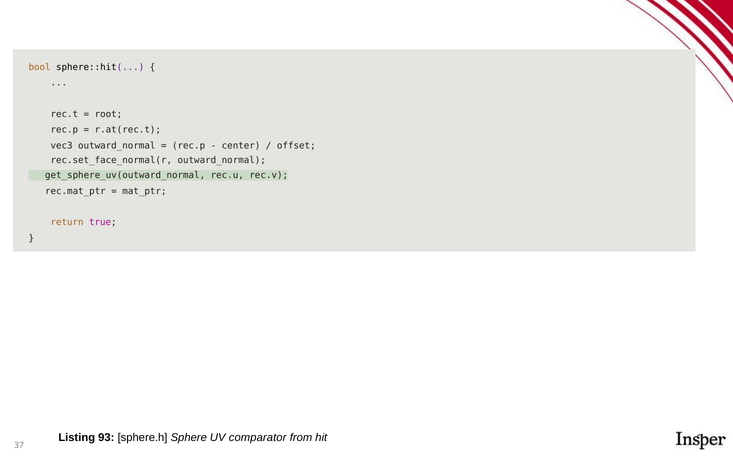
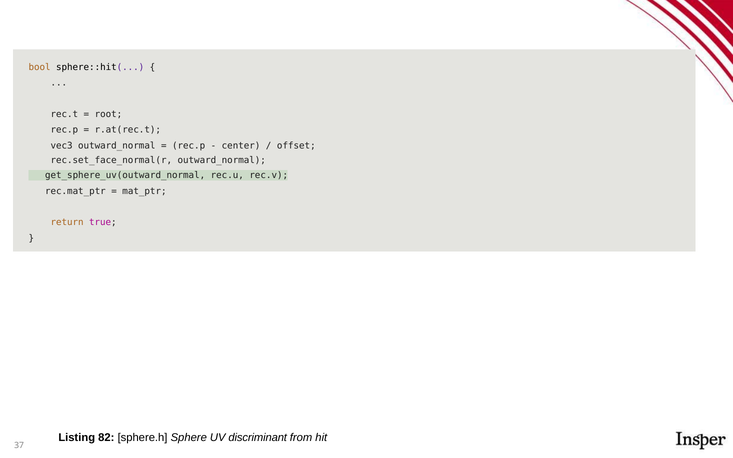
93: 93 -> 82
comparator: comparator -> discriminant
